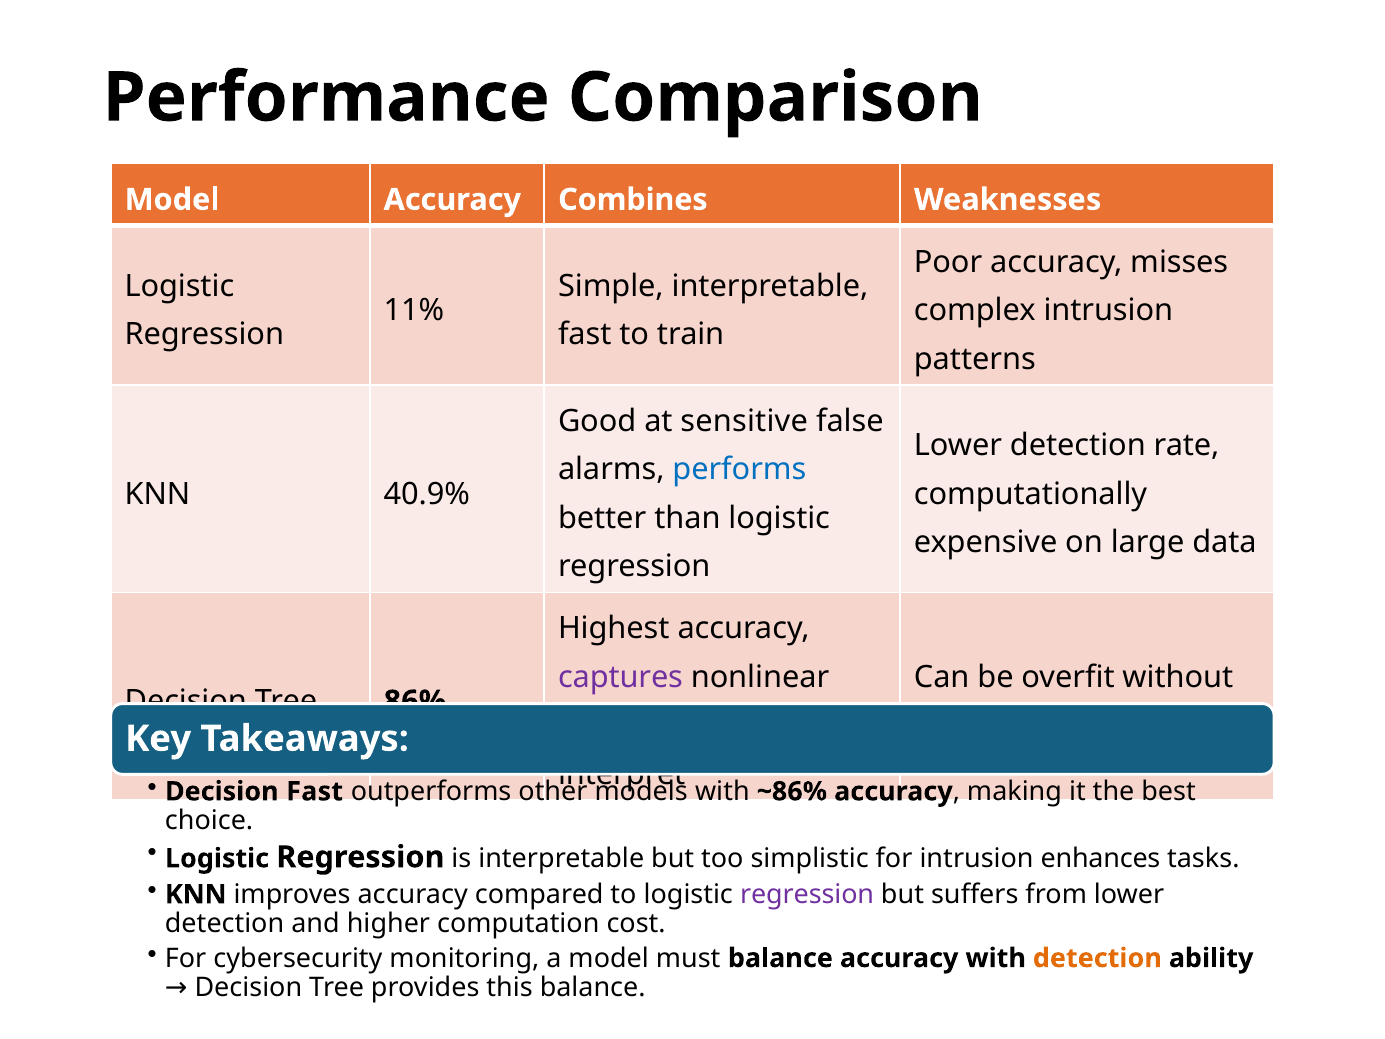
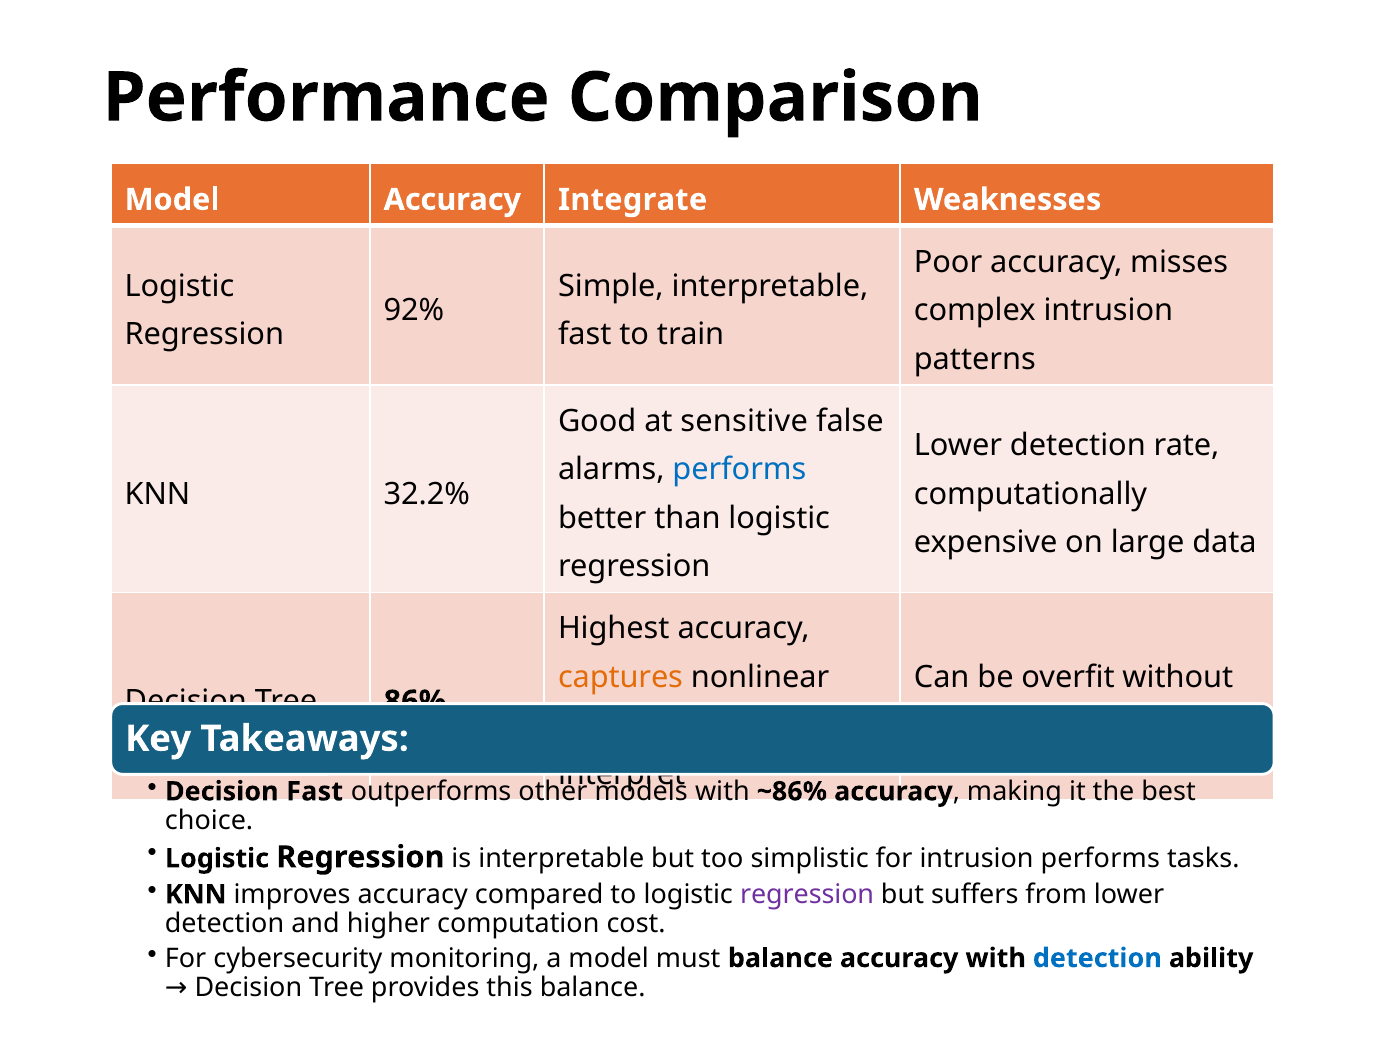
Combines: Combines -> Integrate
11%: 11% -> 92%
40.9%: 40.9% -> 32.2%
captures colour: purple -> orange
intrusion enhances: enhances -> performs
detection at (1097, 958) colour: orange -> blue
